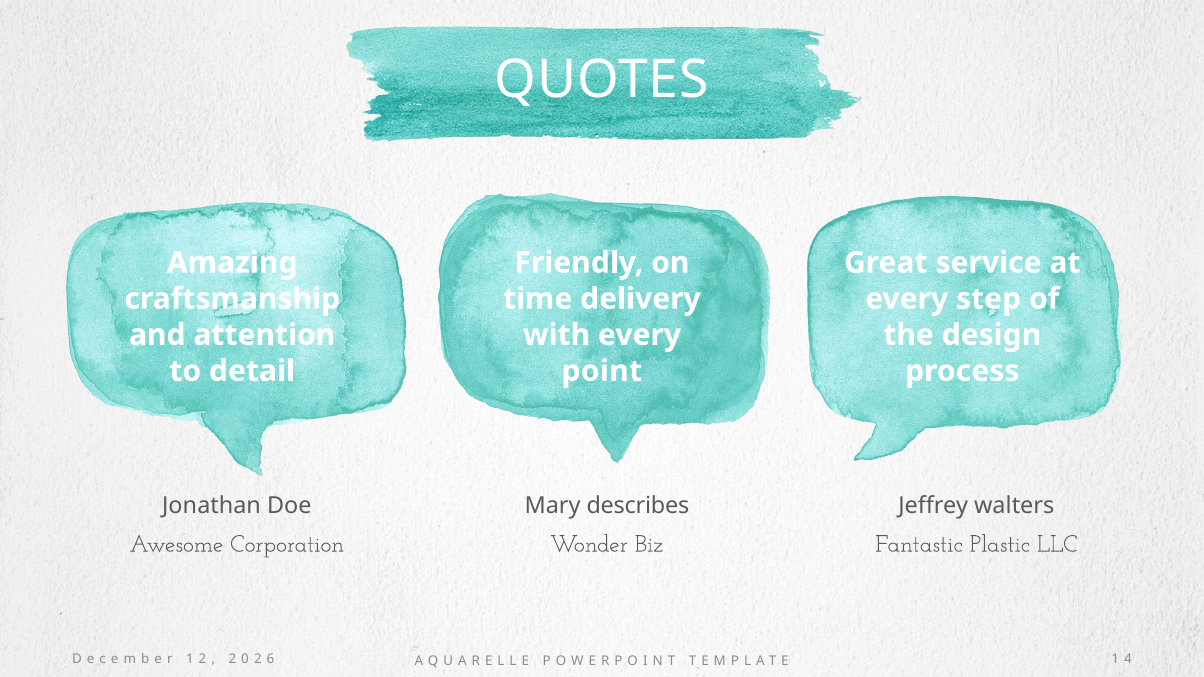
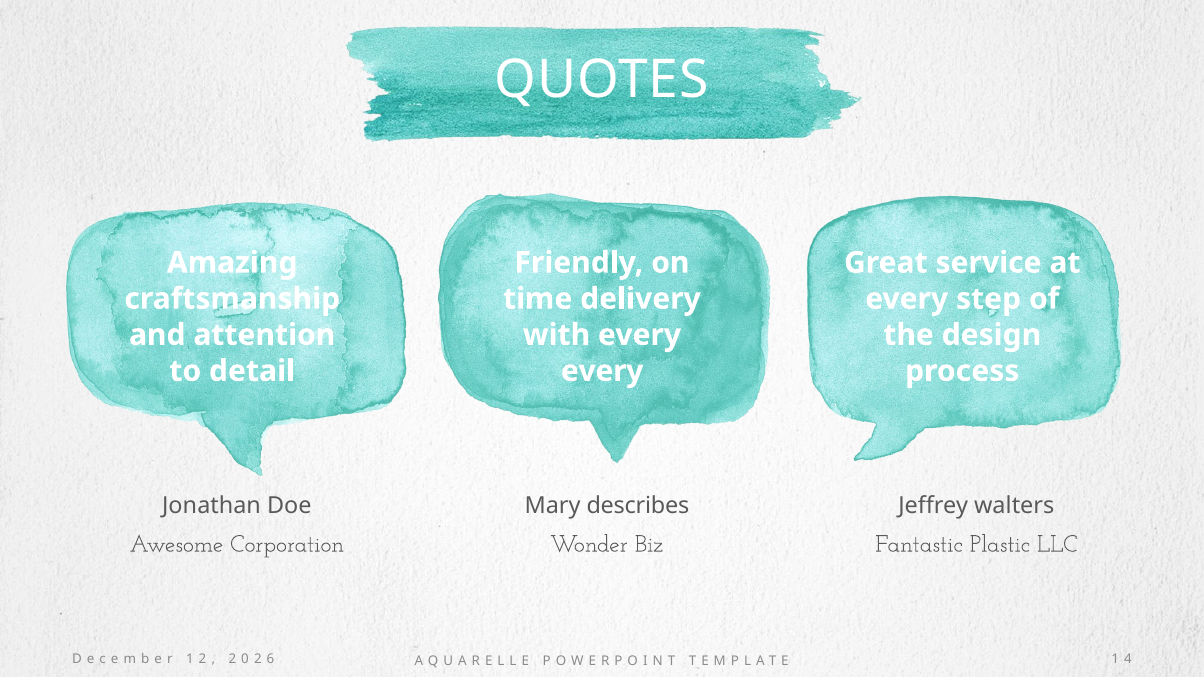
point at (602, 371): point -> every
